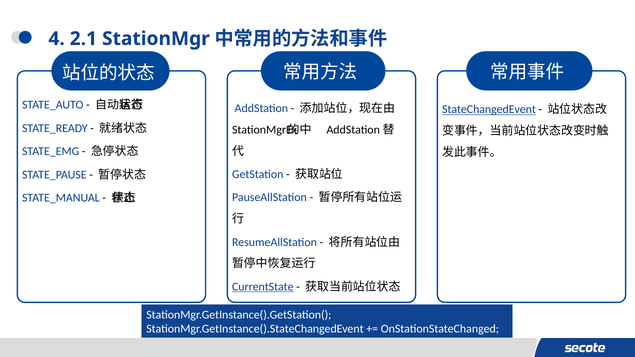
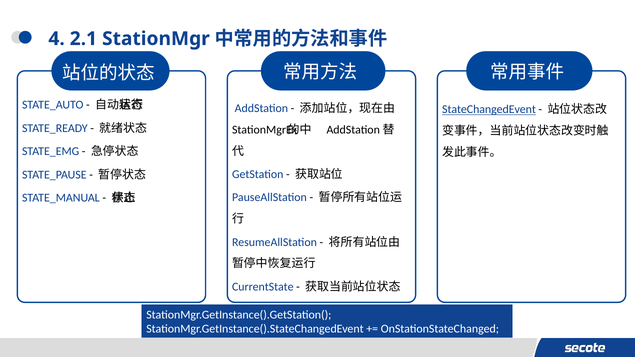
CurrentState underline: present -> none
